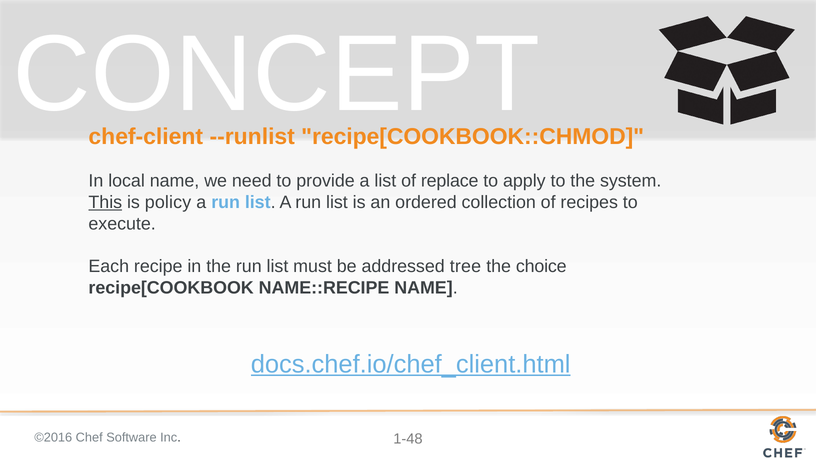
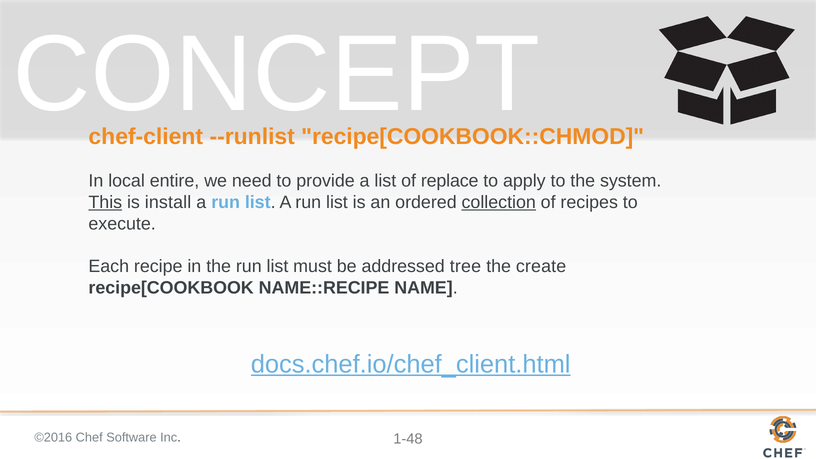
local name: name -> entire
policy: policy -> install
collection underline: none -> present
choice: choice -> create
